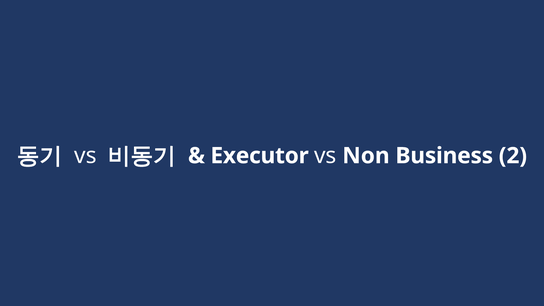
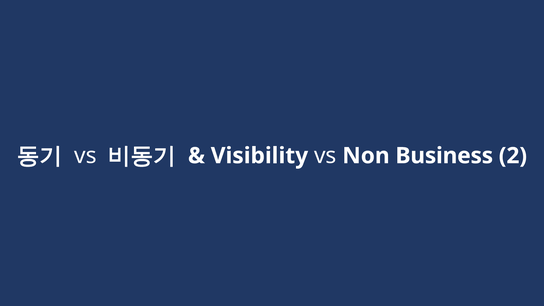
Executor: Executor -> Visibility
